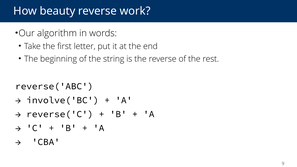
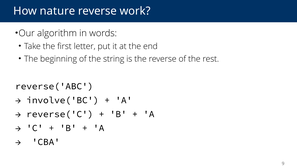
beauty: beauty -> nature
